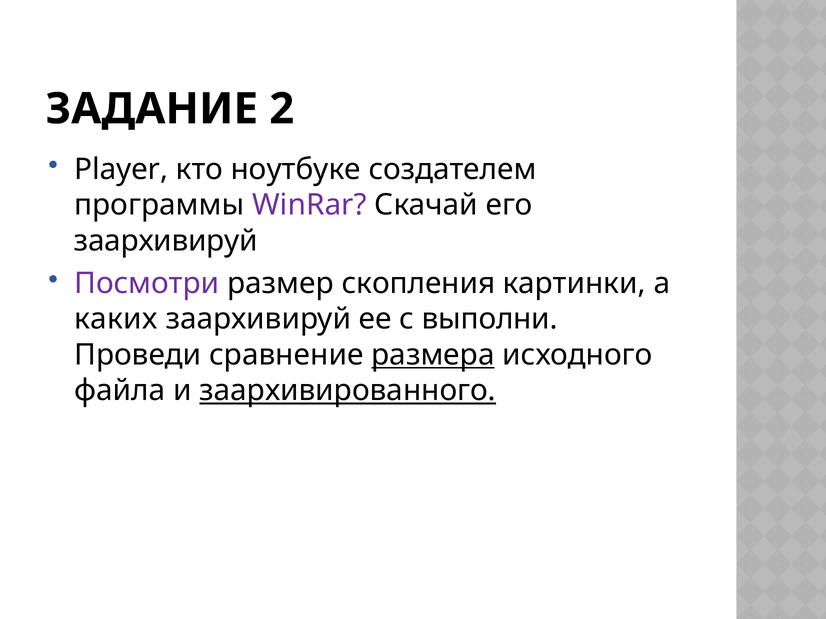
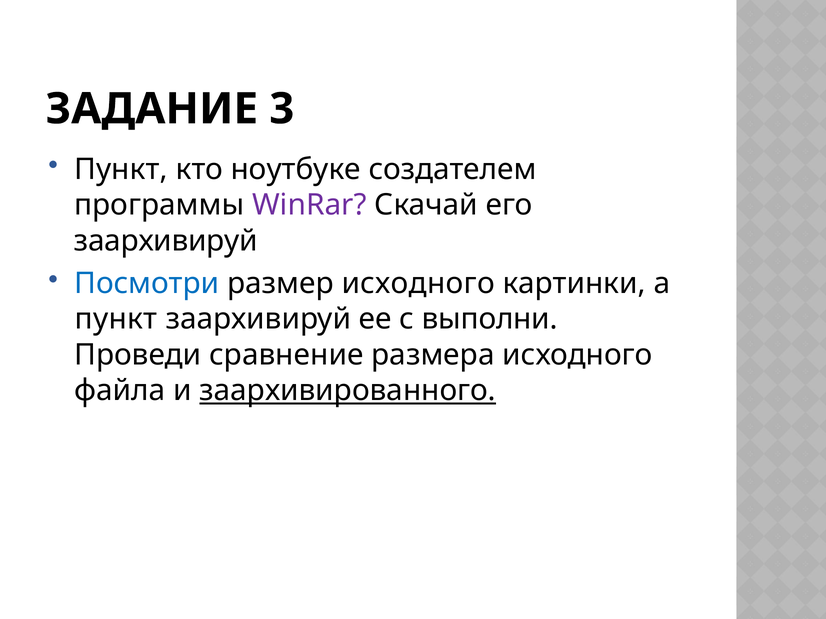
2: 2 -> 3
Player at (121, 169): Player -> Пункт
Посмотри colour: purple -> blue
размер скопления: скопления -> исходного
каких at (116, 319): каких -> пункт
размера underline: present -> none
